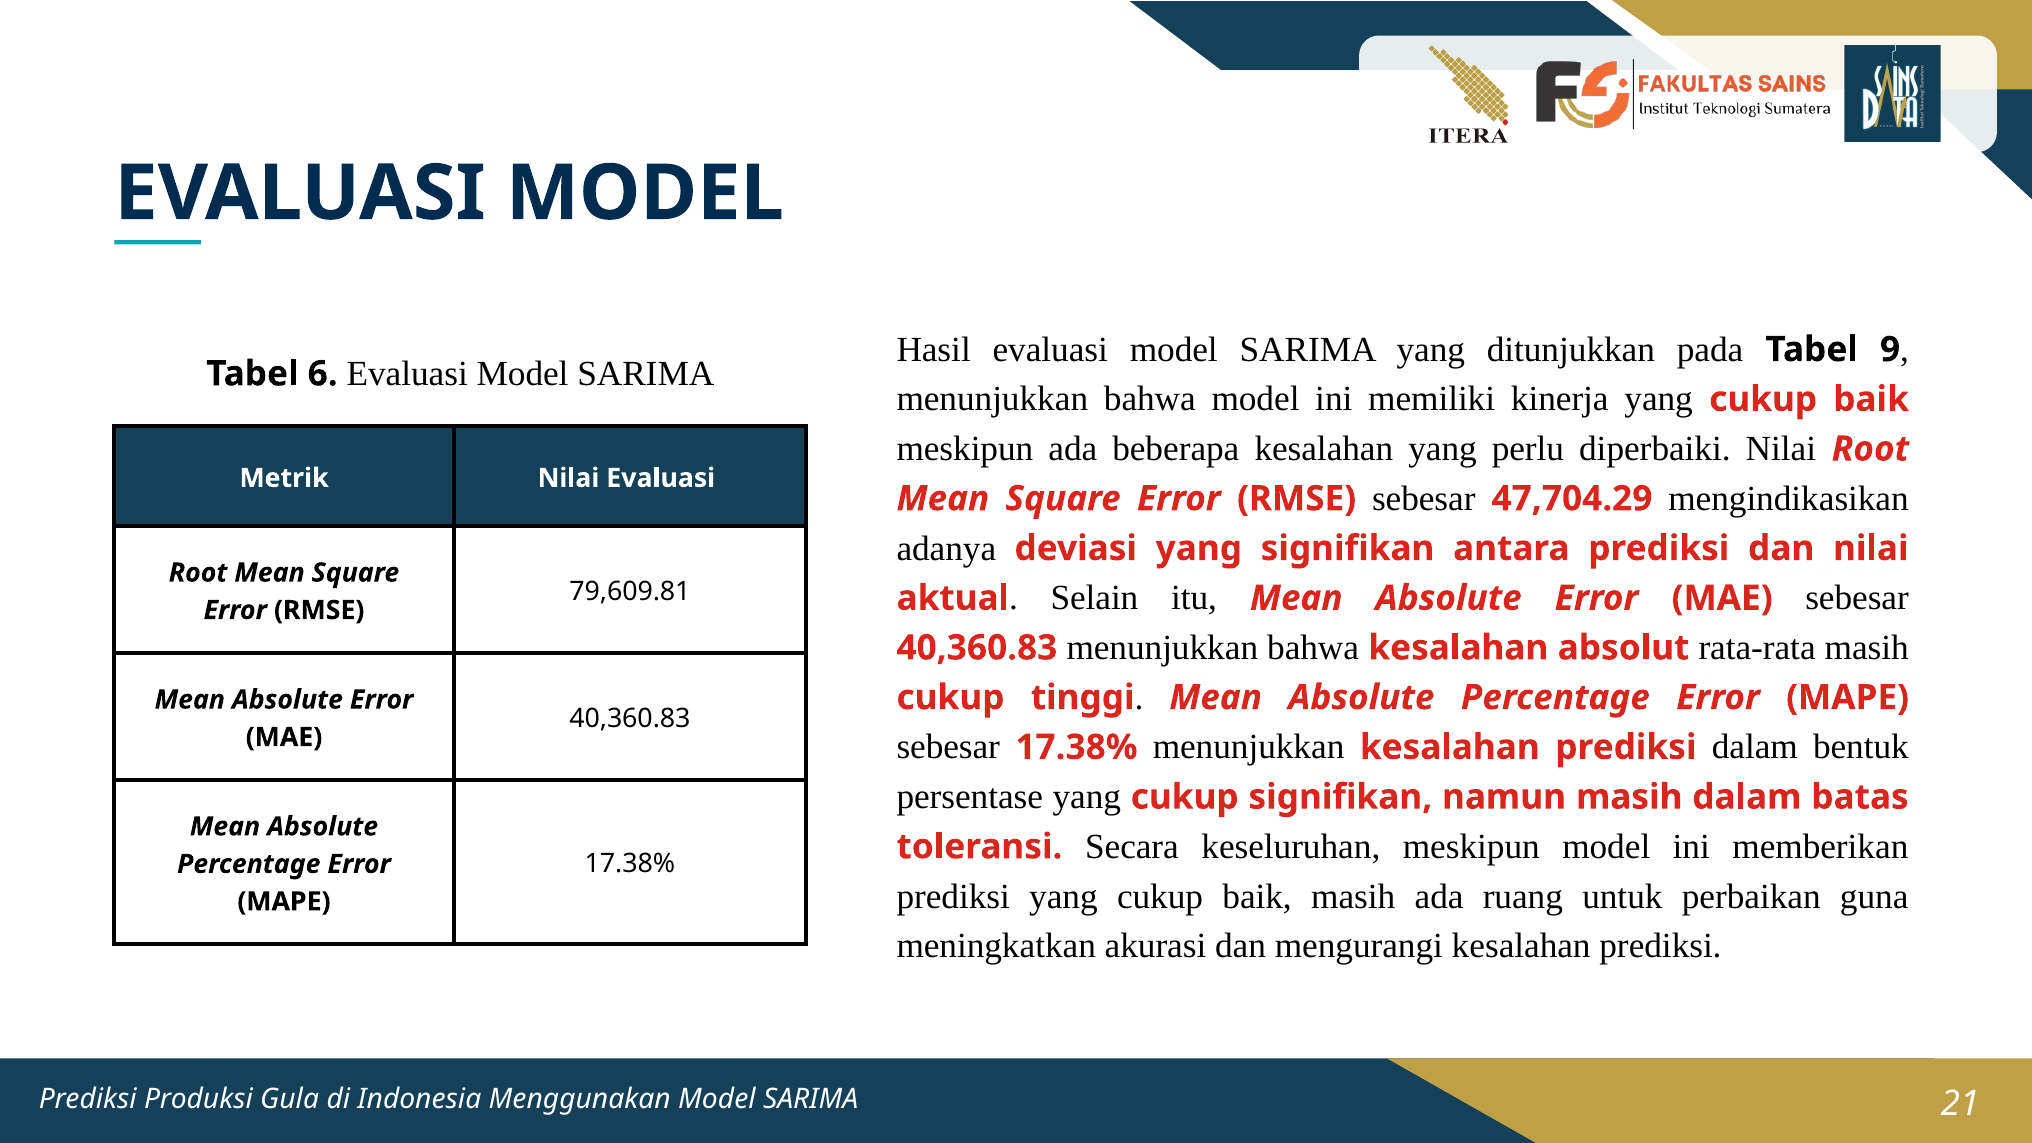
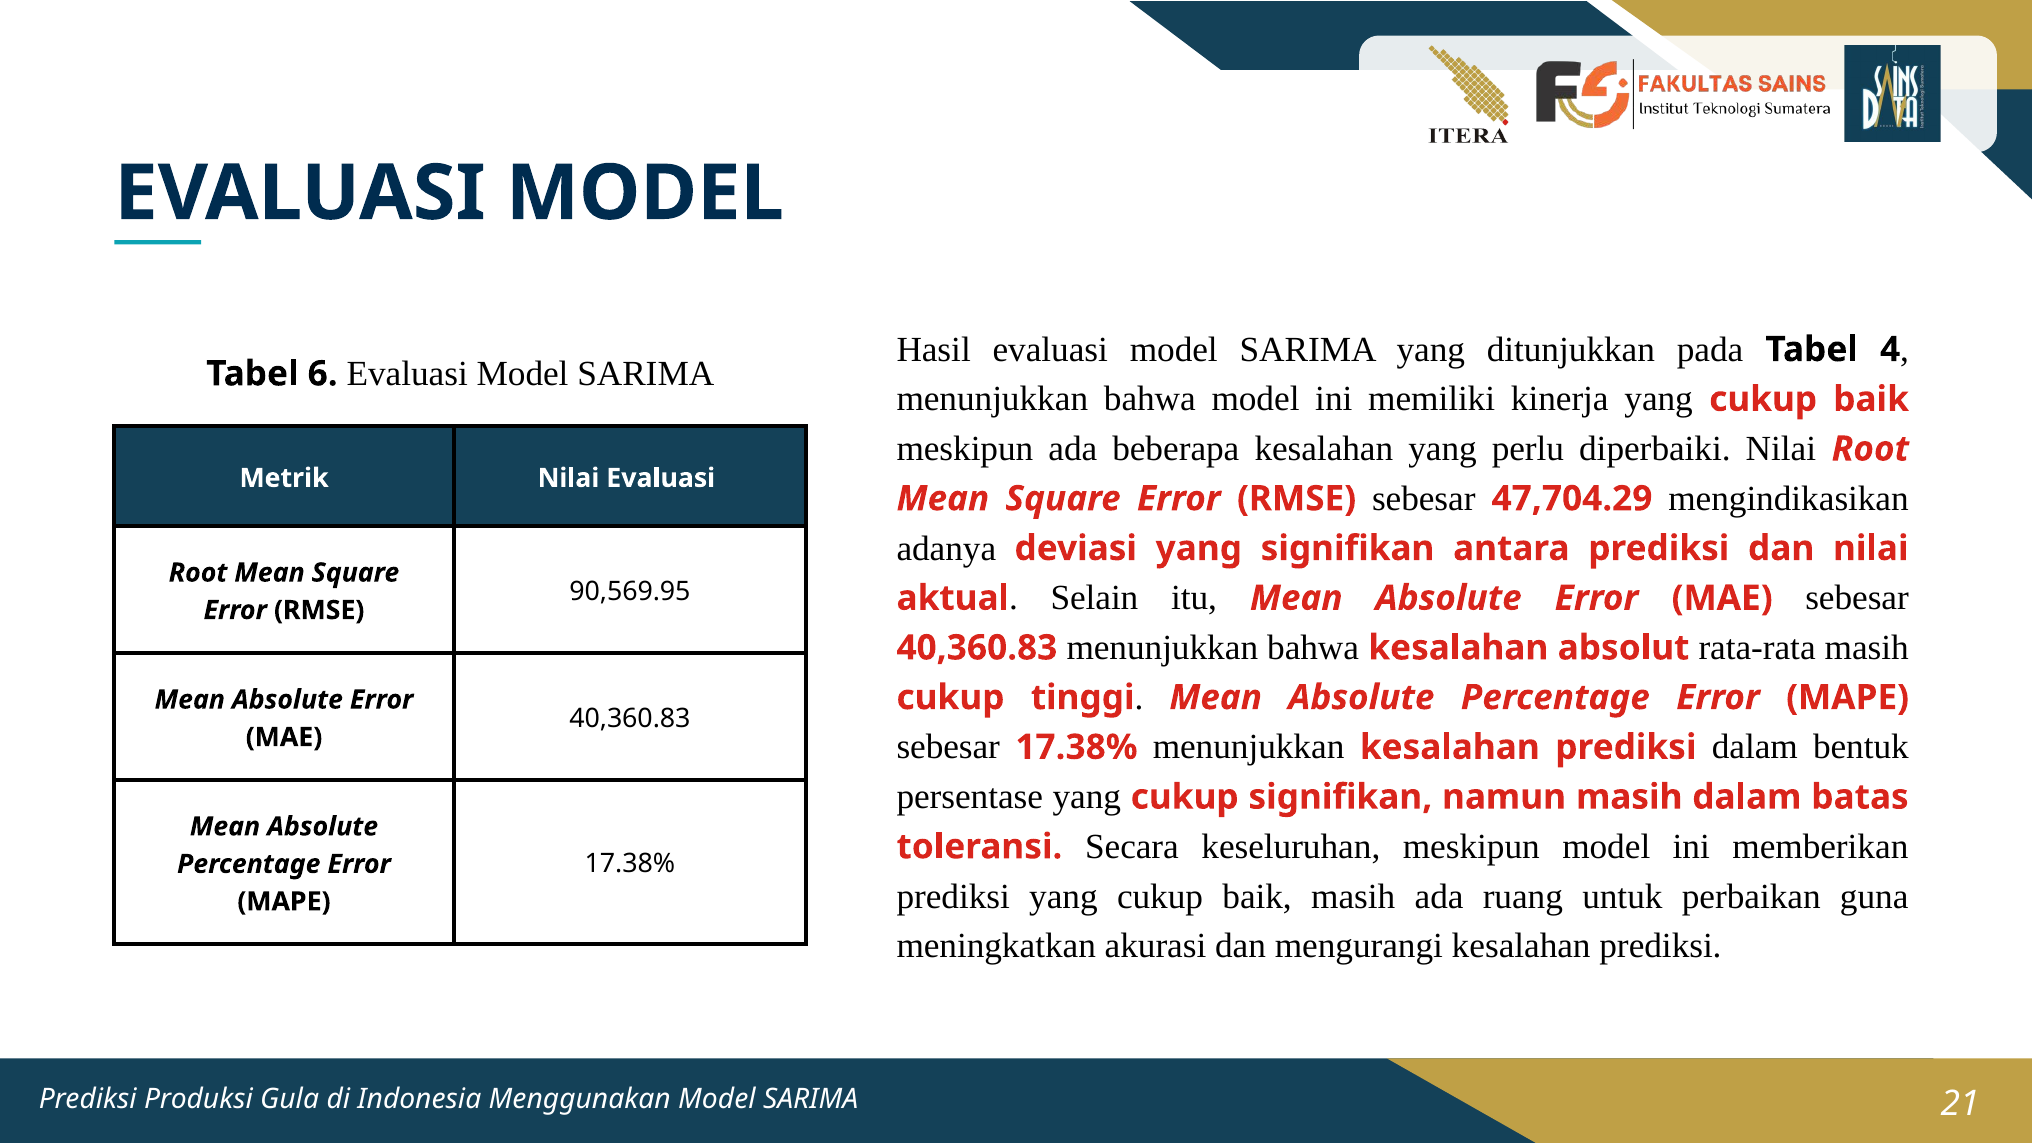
9: 9 -> 4
79,609.81: 79,609.81 -> 90,569.95
